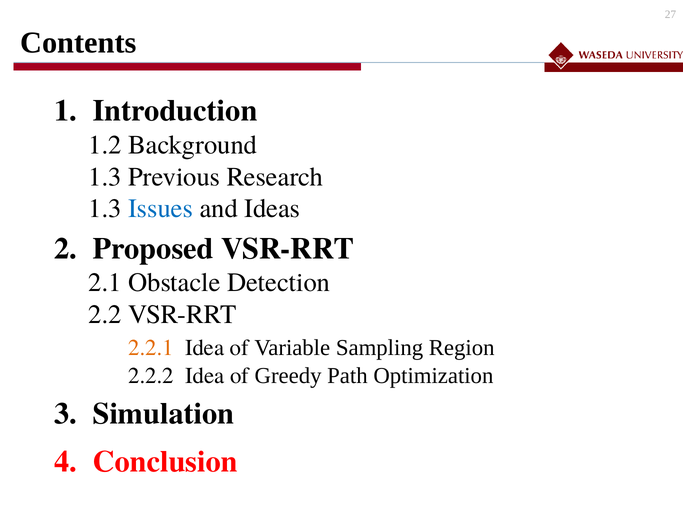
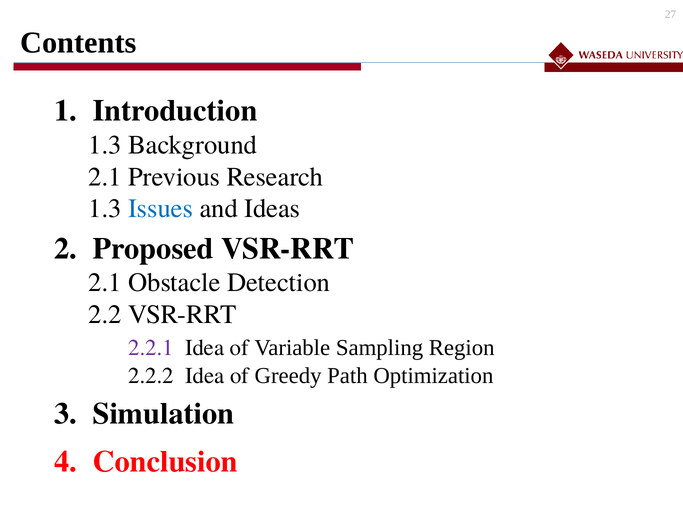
1.2 at (105, 145): 1.2 -> 1.3
1.3 at (105, 177): 1.3 -> 2.1
2.2.1 colour: orange -> purple
